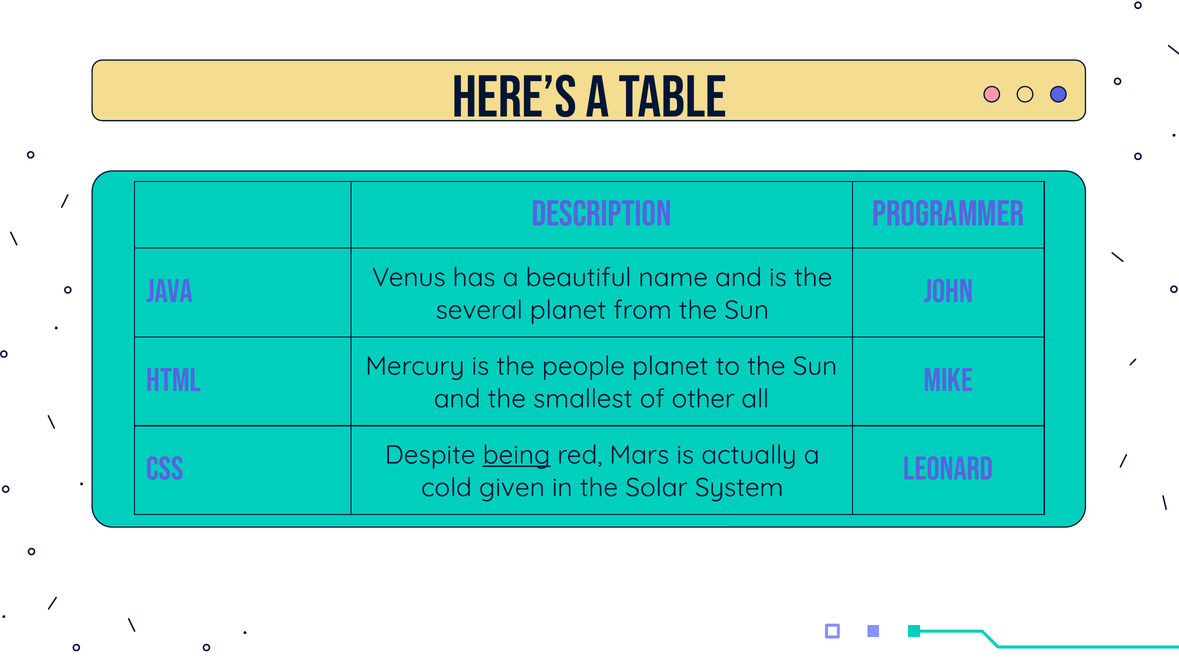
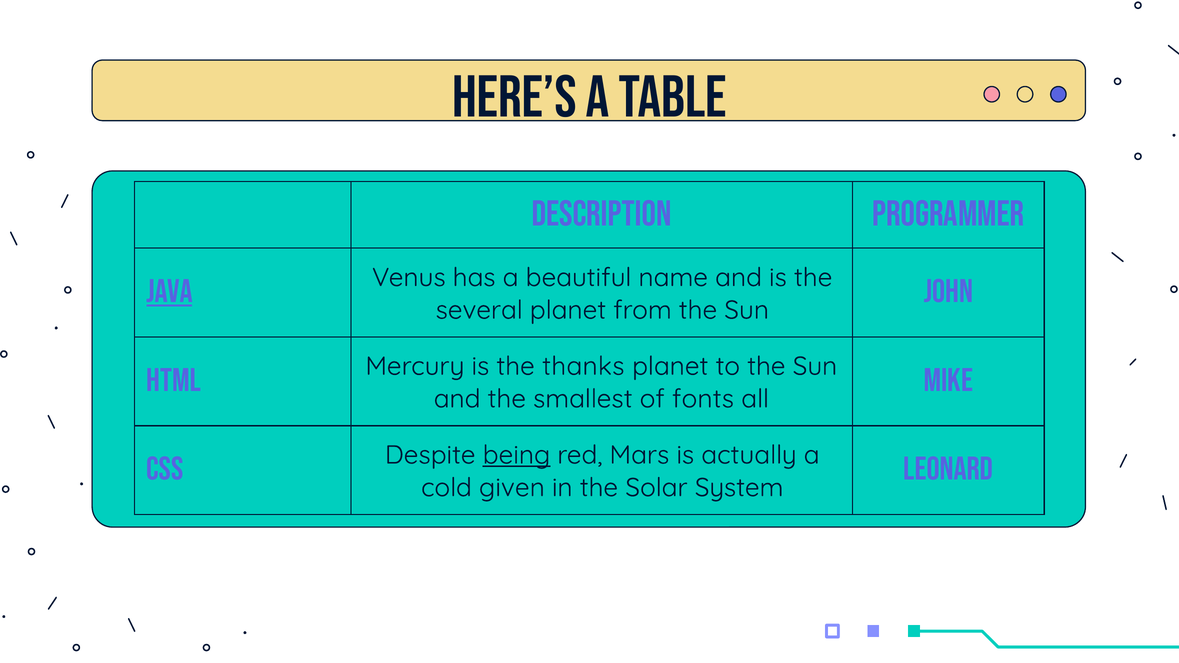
JAVA underline: none -> present
people: people -> thanks
other: other -> fonts
